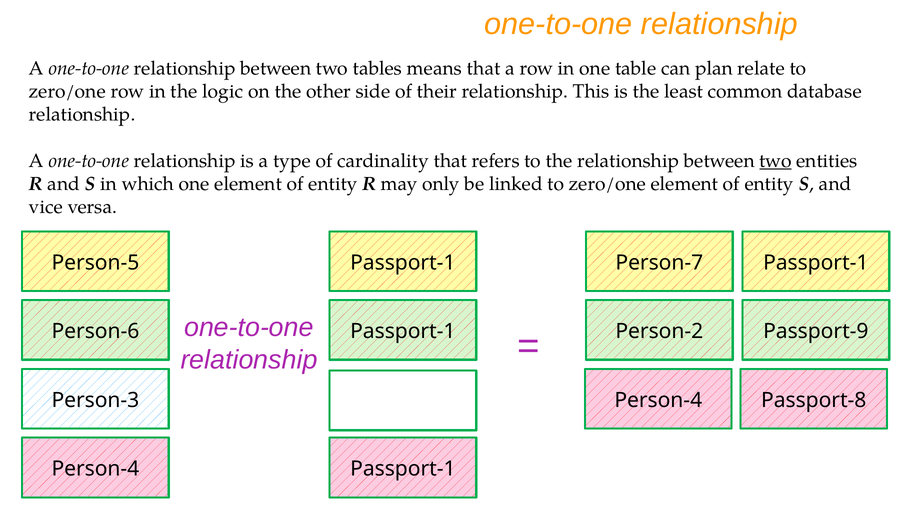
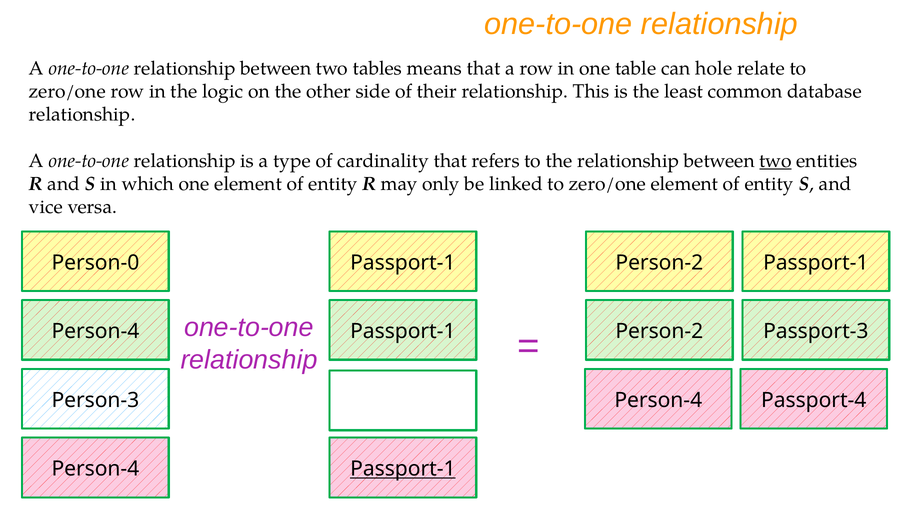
plan: plan -> hole
Person-5: Person-5 -> Person-0
Person-7 at (659, 263): Person-7 -> Person-2
Person-6 at (95, 332): Person-6 -> Person-4
Passport-9: Passport-9 -> Passport-3
Passport-8: Passport-8 -> Passport-4
Passport-1 at (403, 469) underline: none -> present
